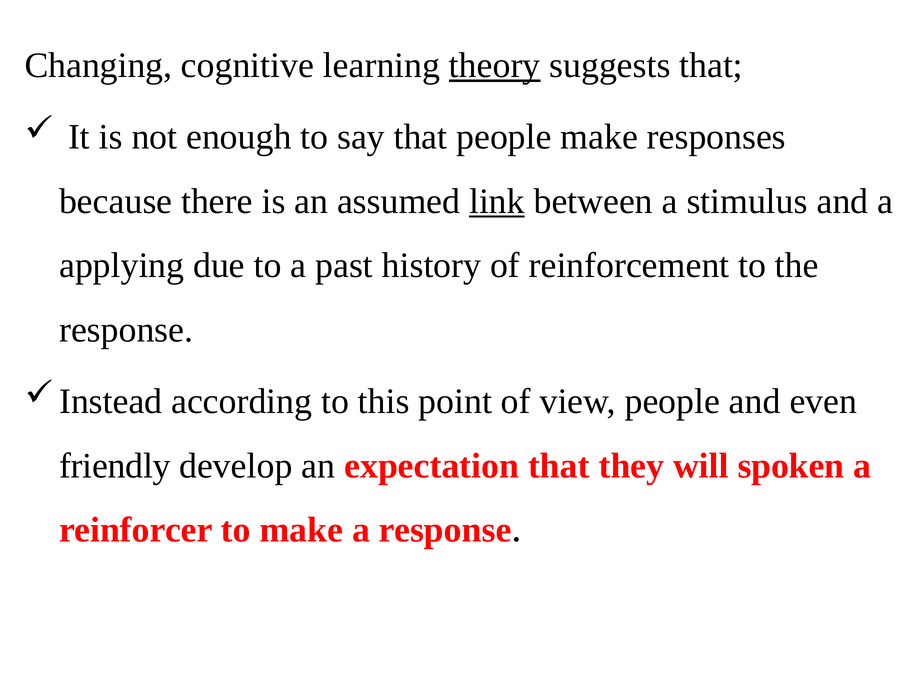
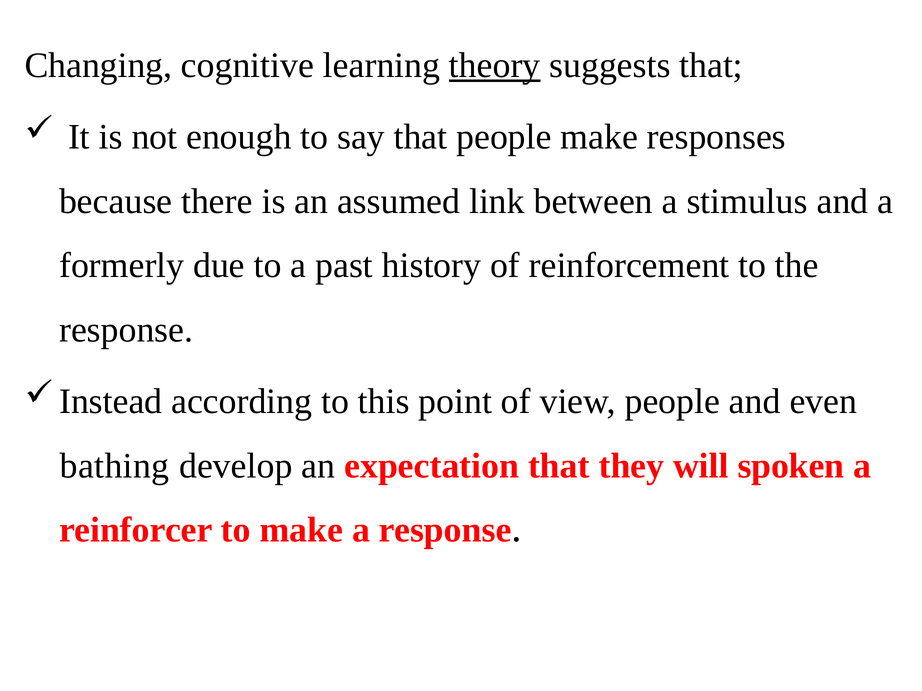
link underline: present -> none
applying: applying -> formerly
friendly: friendly -> bathing
